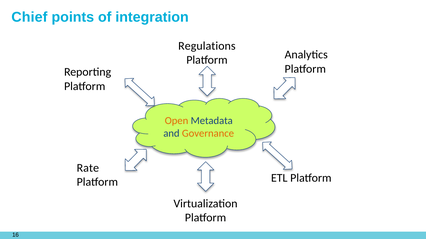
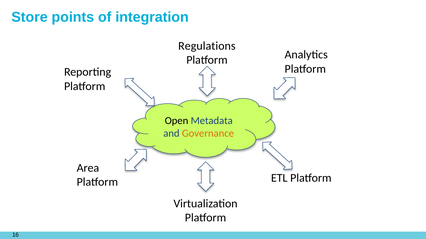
Chief: Chief -> Store
Open colour: orange -> black
Rate: Rate -> Area
